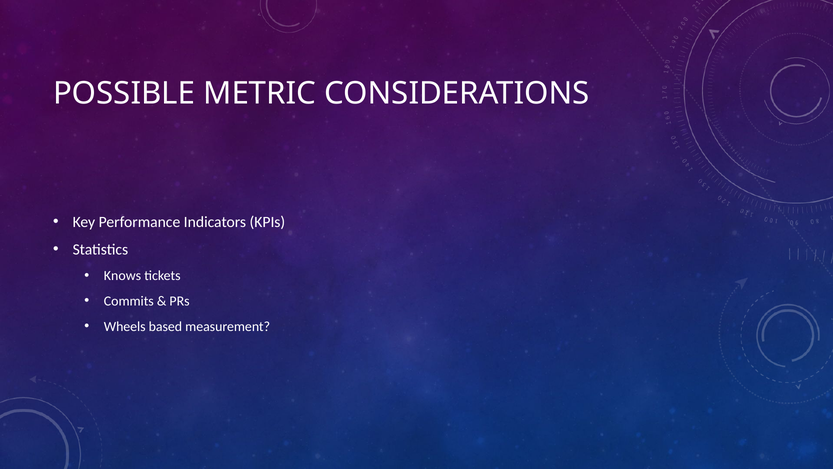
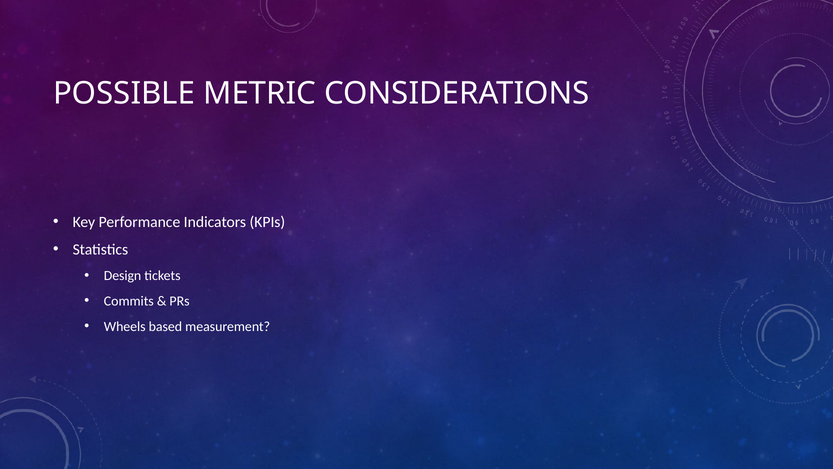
Knows: Knows -> Design
